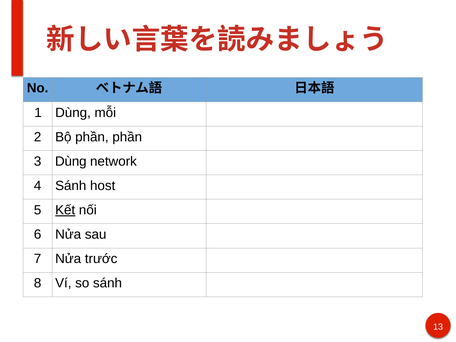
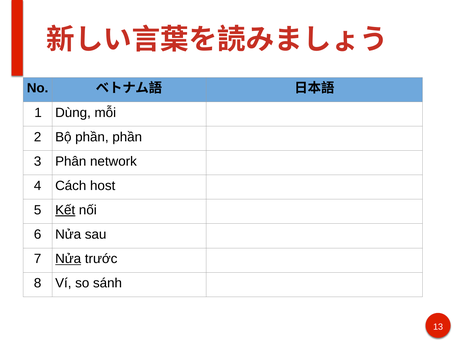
3 Dùng: Dùng -> Phân
4 Sánh: Sánh -> Cách
Nửa at (68, 259) underline: none -> present
